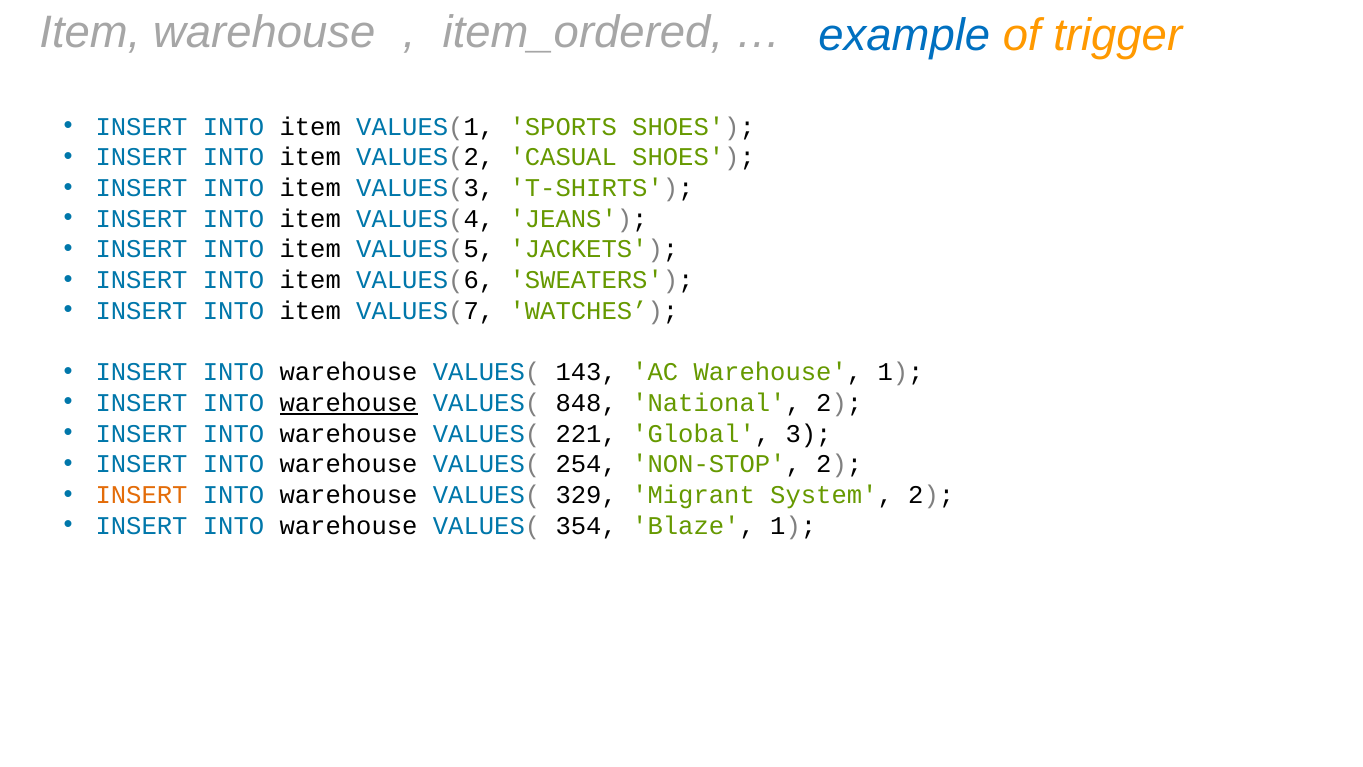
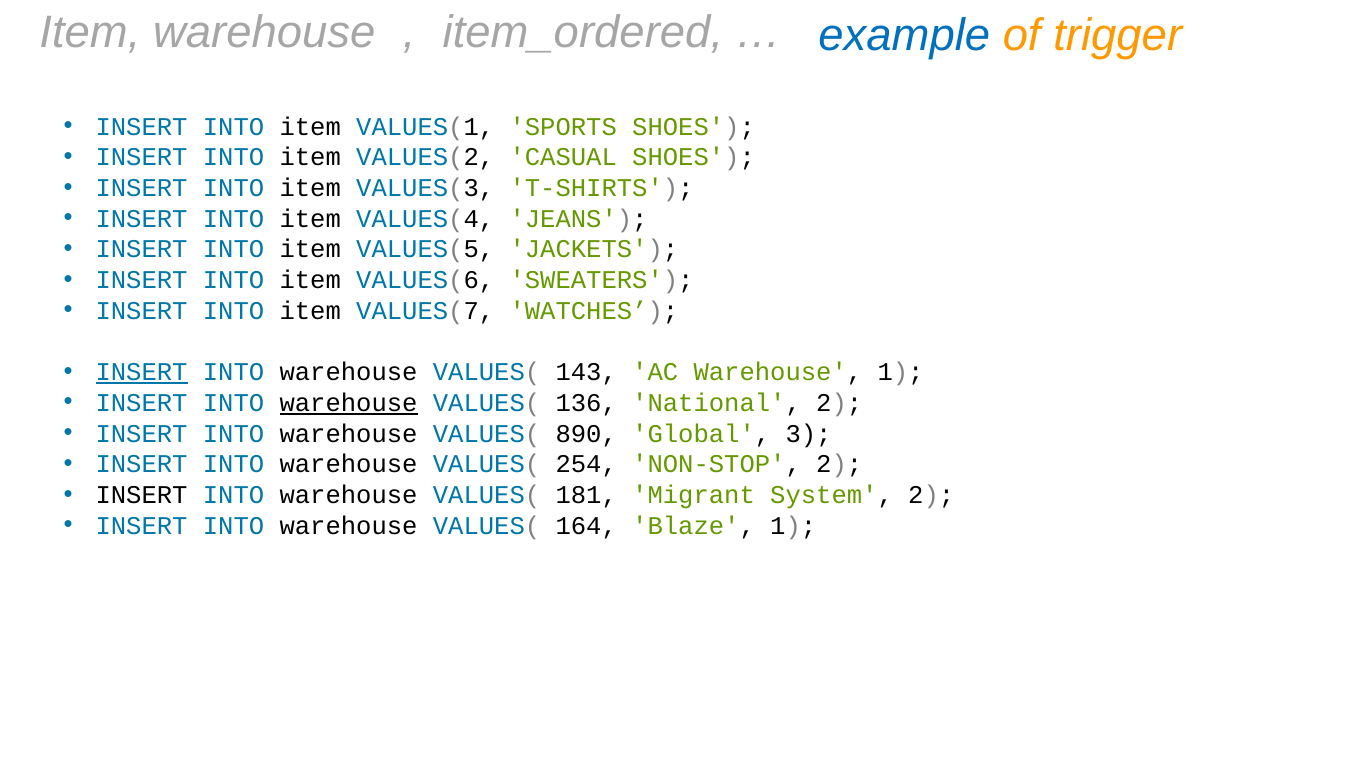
INSERT at (142, 372) underline: none -> present
848: 848 -> 136
221: 221 -> 890
INSERT at (142, 495) colour: orange -> black
329: 329 -> 181
354: 354 -> 164
